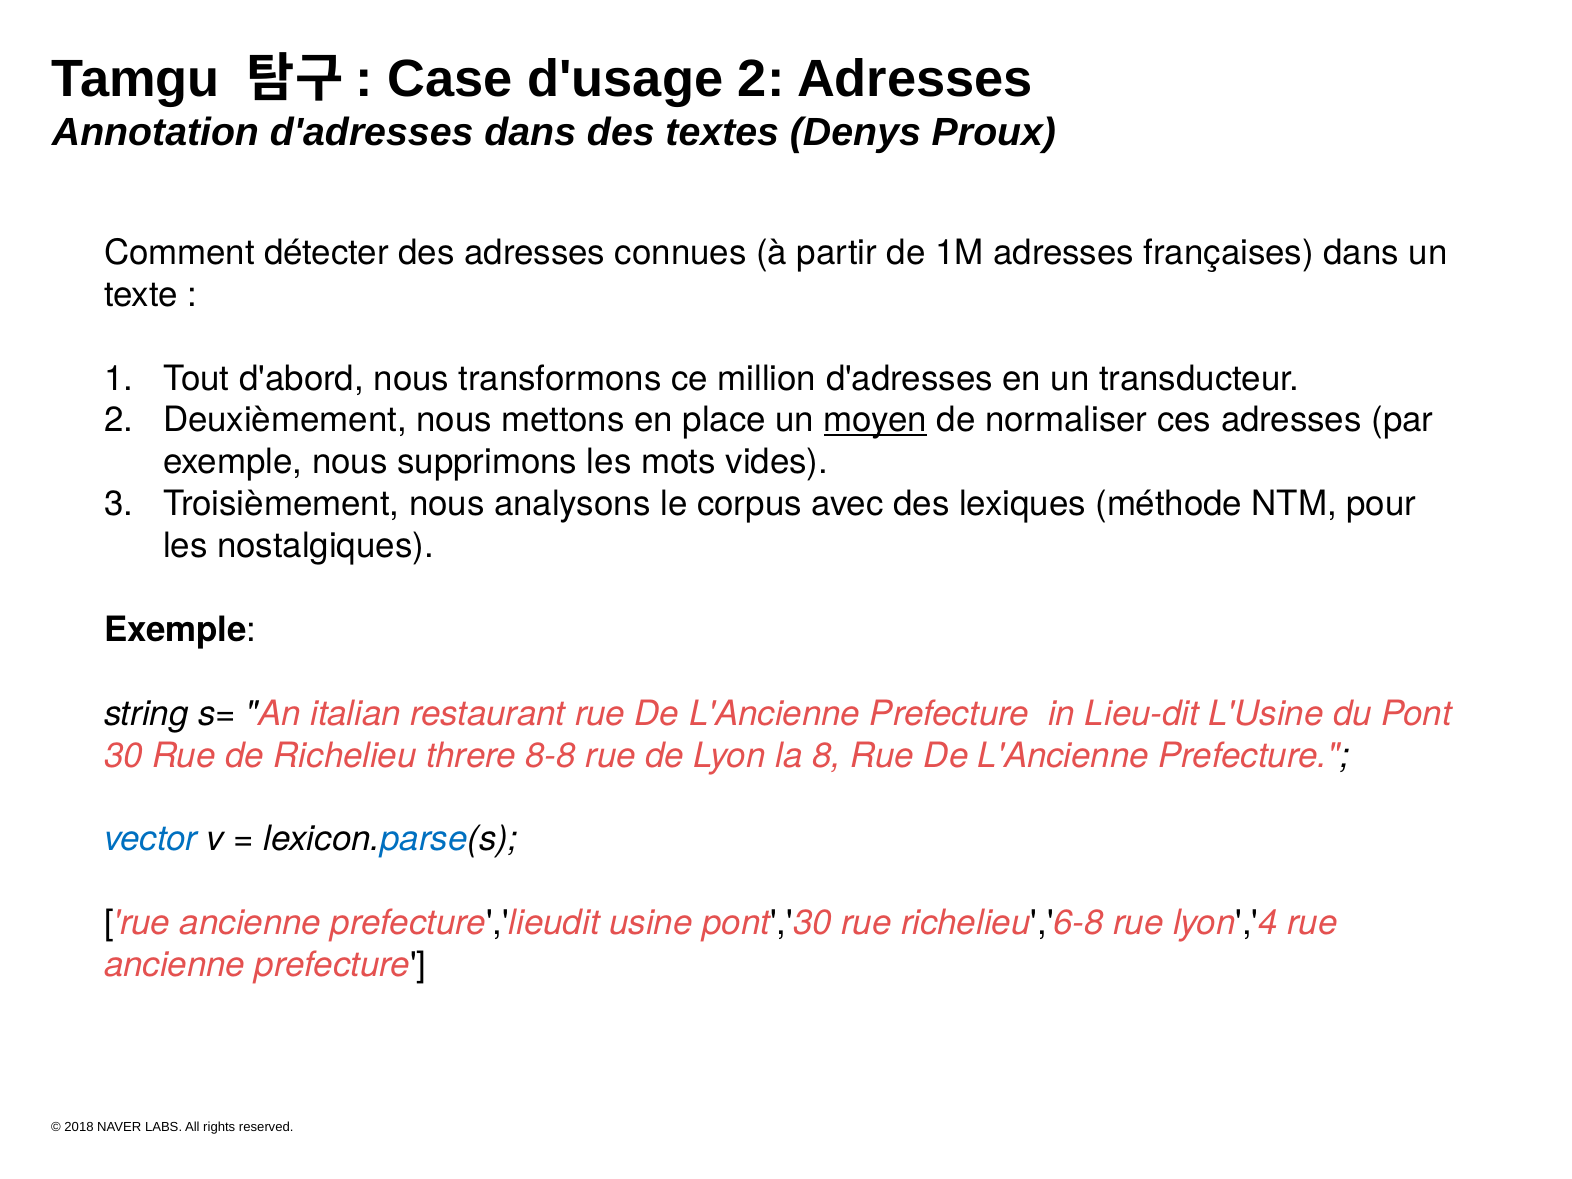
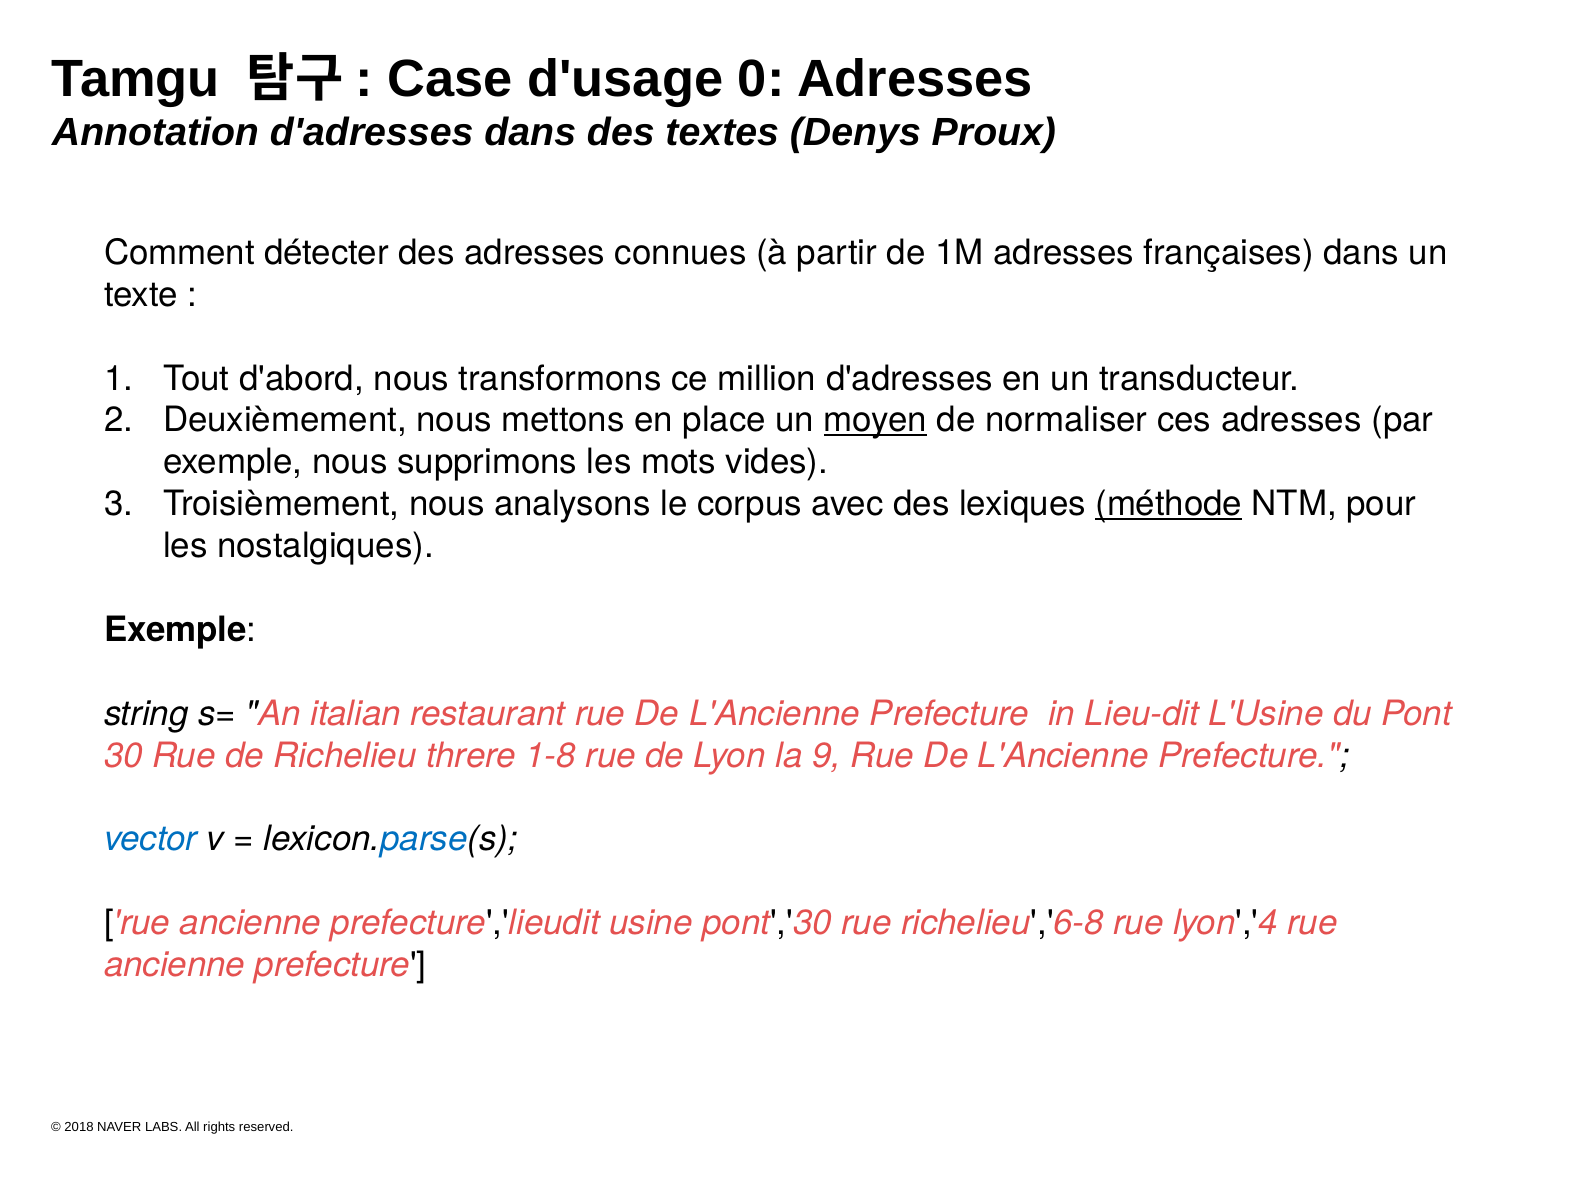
d'usage 2: 2 -> 0
méthode underline: none -> present
8-8: 8-8 -> 1-8
8: 8 -> 9
